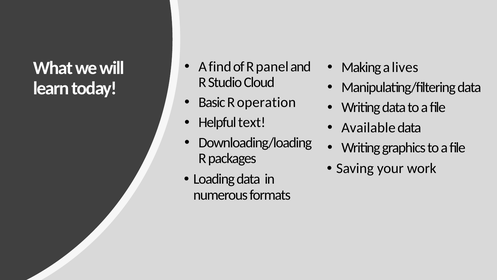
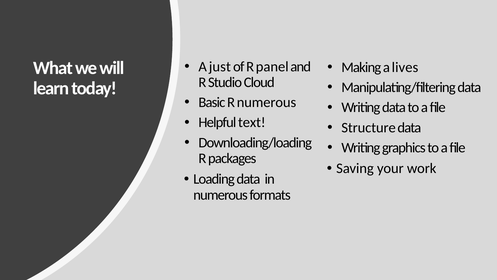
find: find -> just
R operation: operation -> numerous
Available: Available -> Structure
